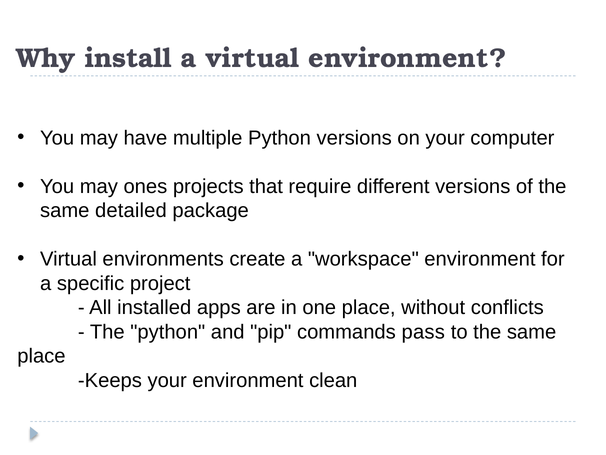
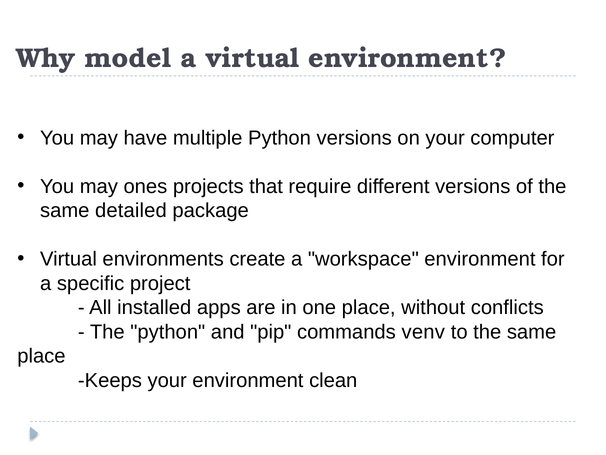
install: install -> model
pass: pass -> venv
